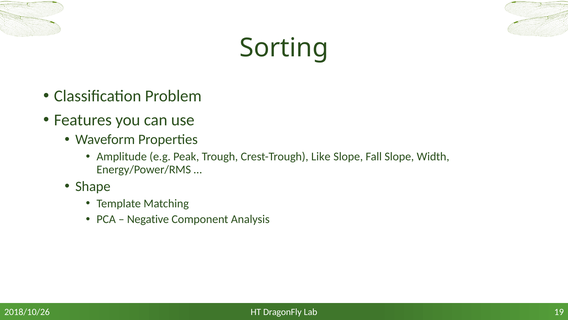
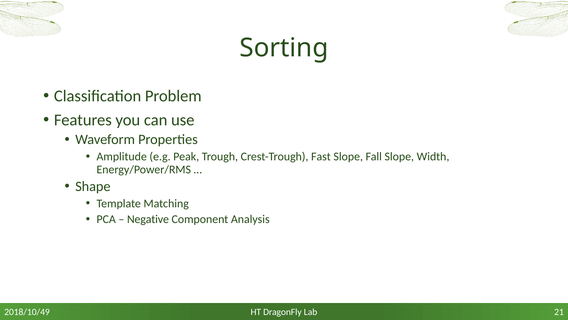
Like: Like -> Fast
19: 19 -> 21
2018/10/26: 2018/10/26 -> 2018/10/49
